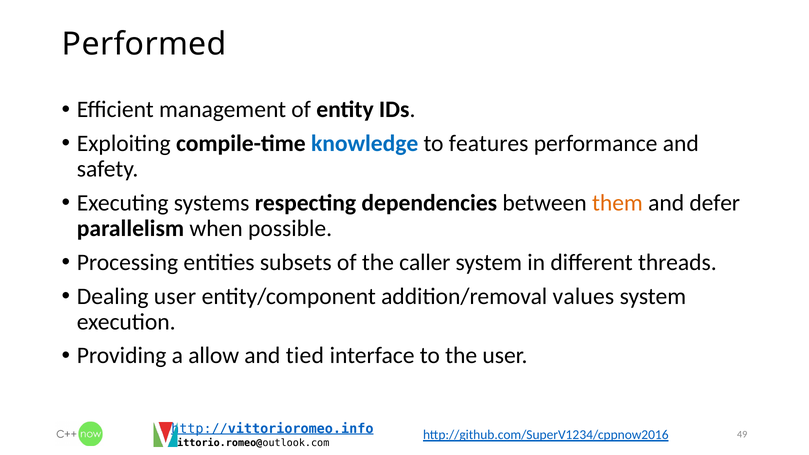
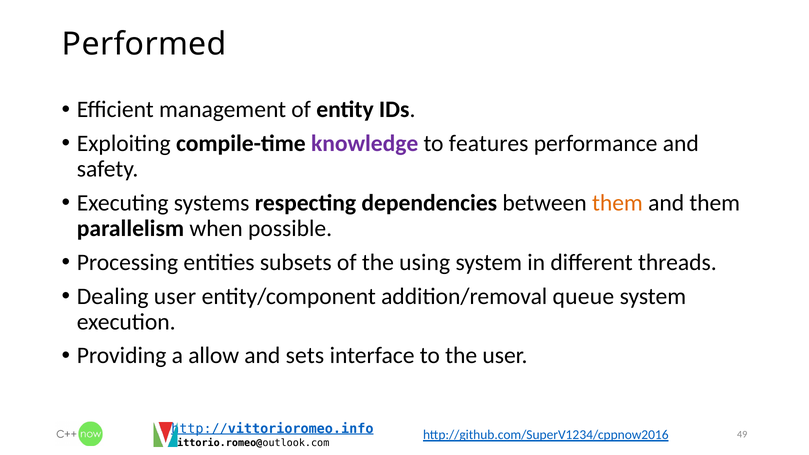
knowledge colour: blue -> purple
and defer: defer -> them
caller: caller -> using
values: values -> queue
tied: tied -> sets
